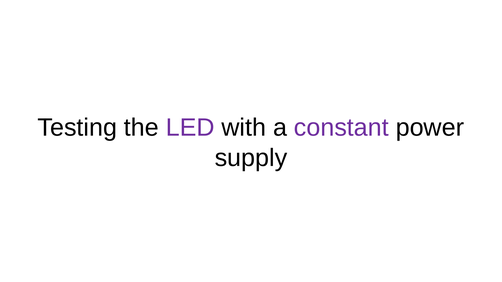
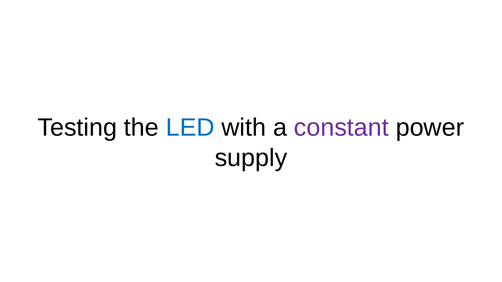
LED colour: purple -> blue
